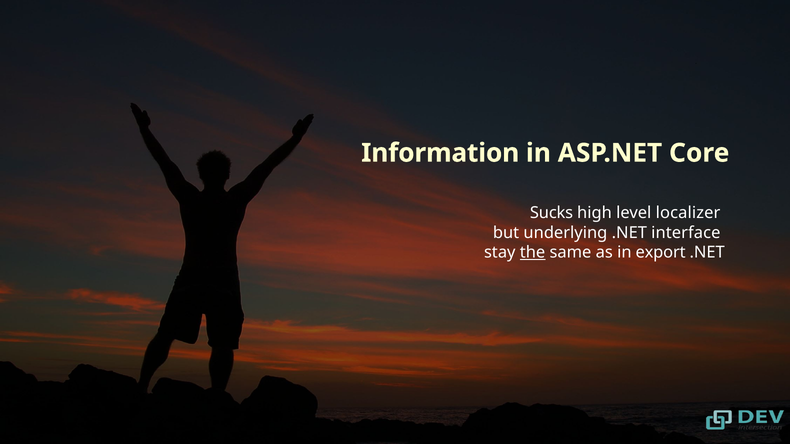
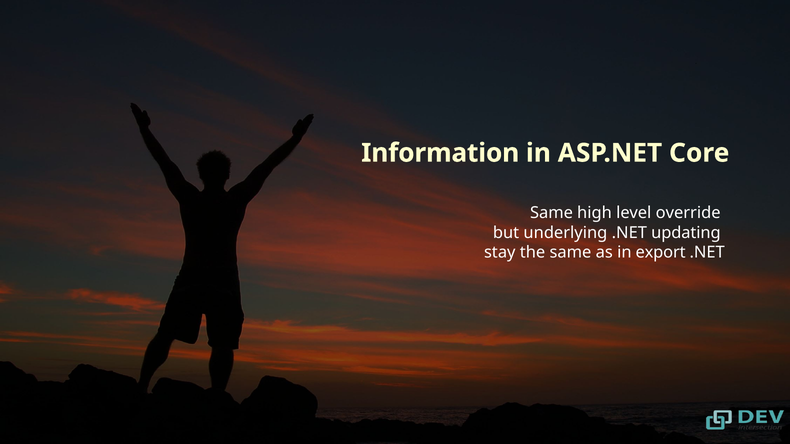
Sucks at (552, 213): Sucks -> Same
localizer: localizer -> override
interface: interface -> updating
the underline: present -> none
